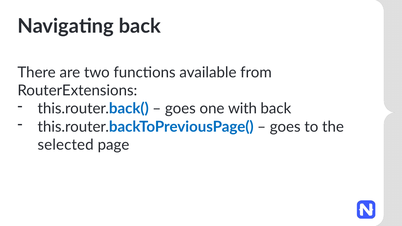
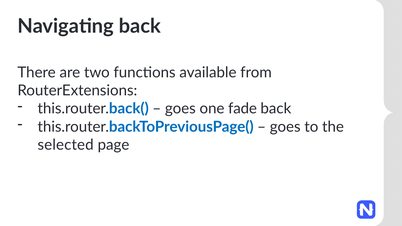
with: with -> fade
